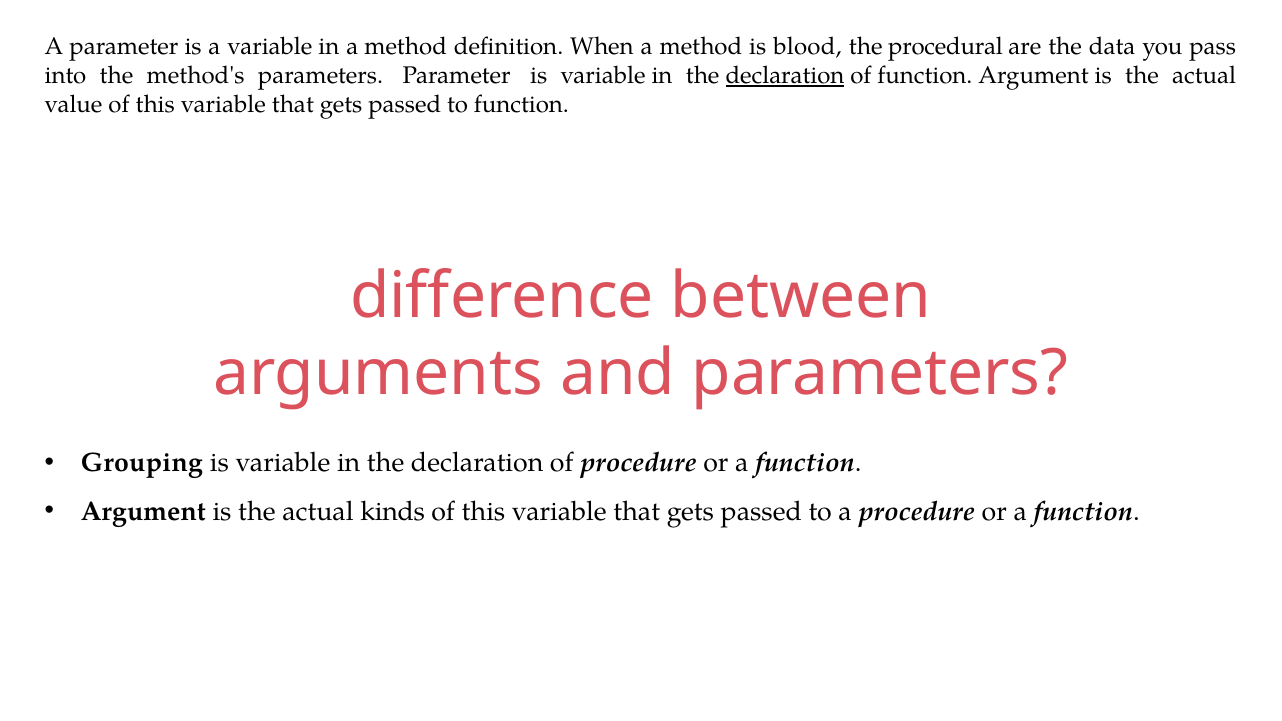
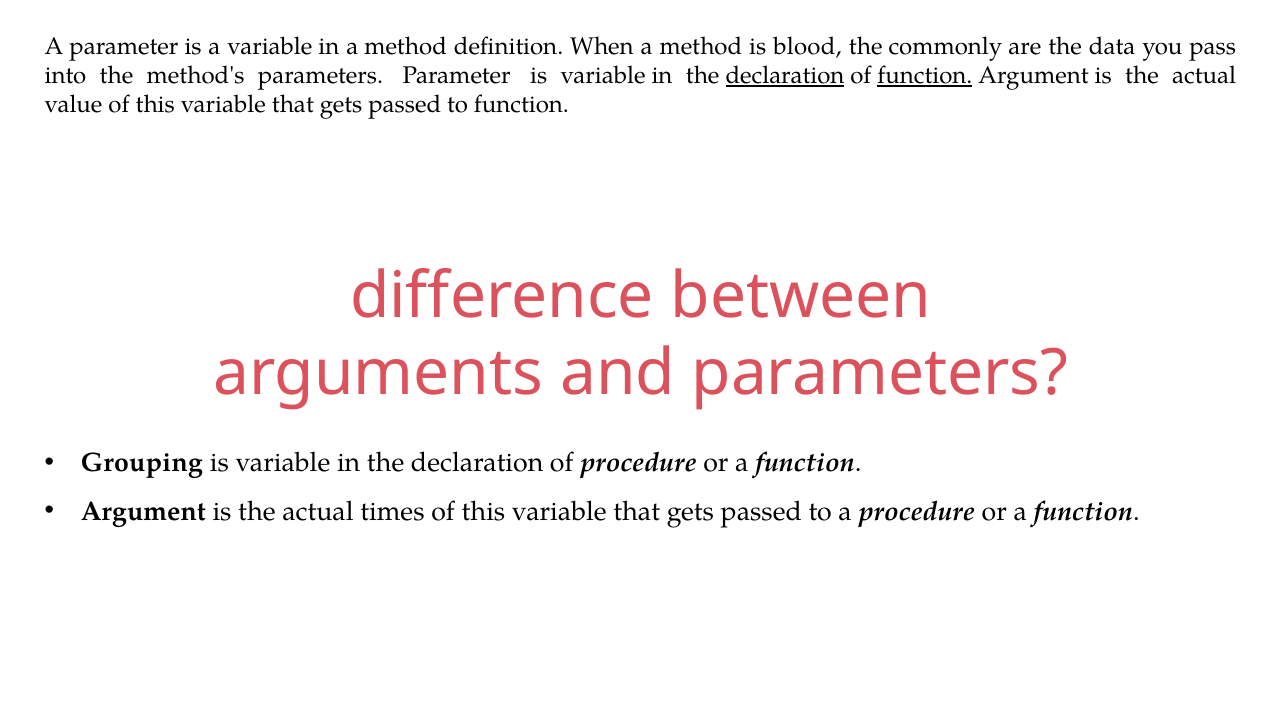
procedural: procedural -> commonly
function at (925, 76) underline: none -> present
kinds: kinds -> times
